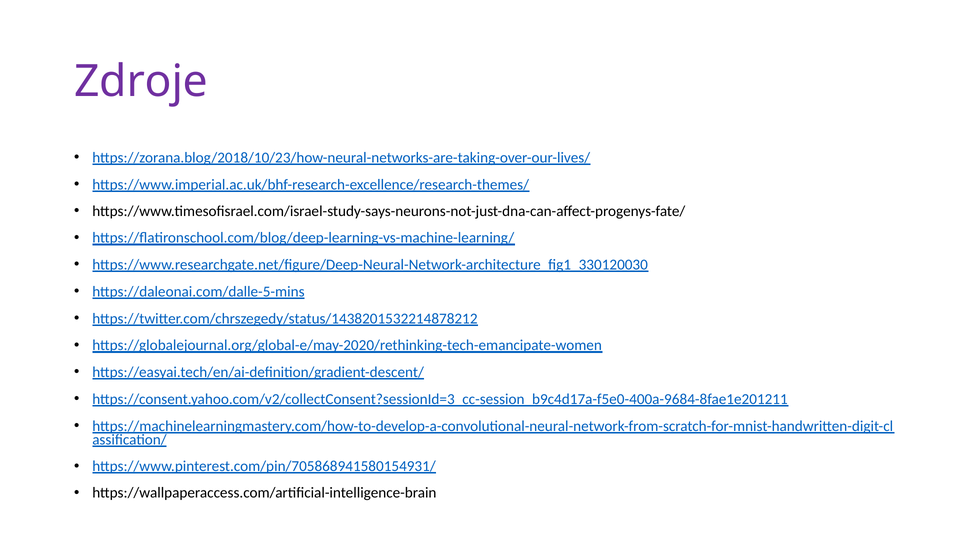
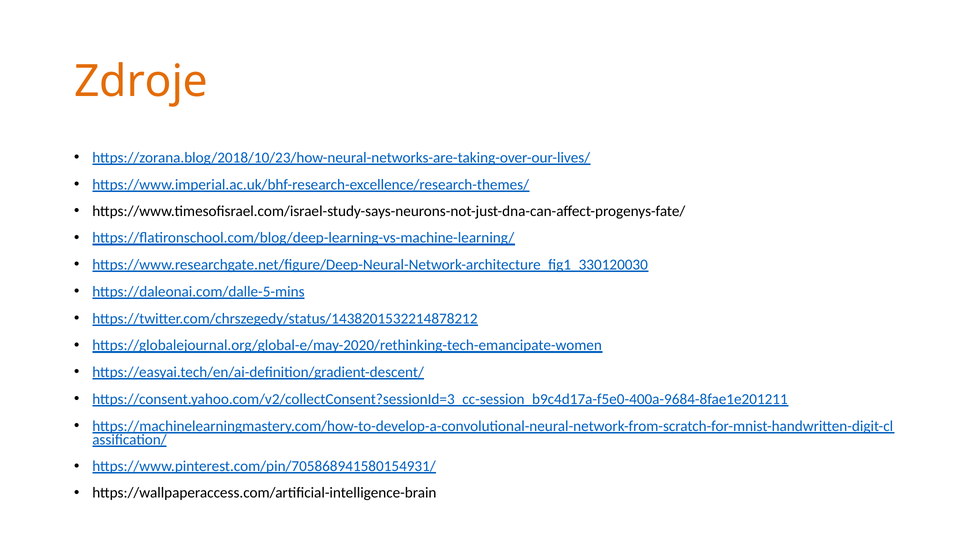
Zdroje colour: purple -> orange
